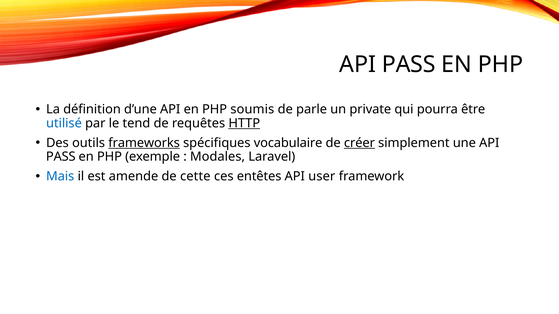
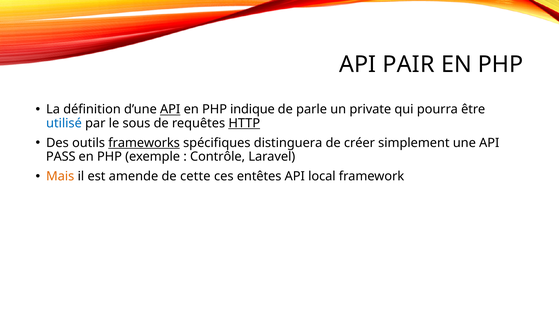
PASS at (409, 65): PASS -> PAIR
API at (170, 110) underline: none -> present
soumis: soumis -> indique
tend: tend -> sous
vocabulaire: vocabulaire -> distinguera
créer underline: present -> none
Modales: Modales -> Contrôle
Mais colour: blue -> orange
user: user -> local
